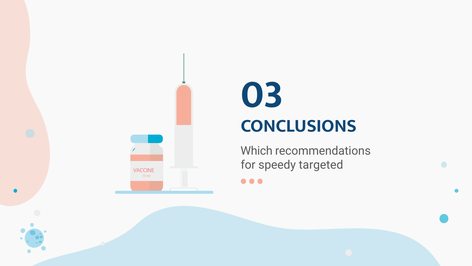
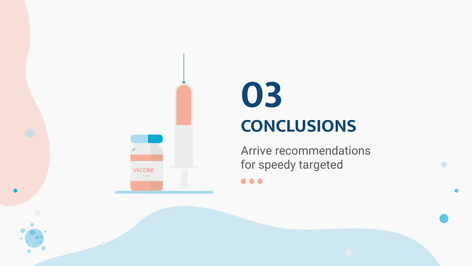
Which: Which -> Arrive
